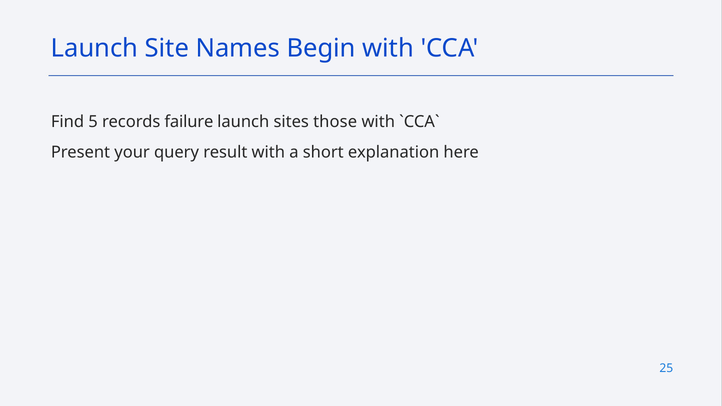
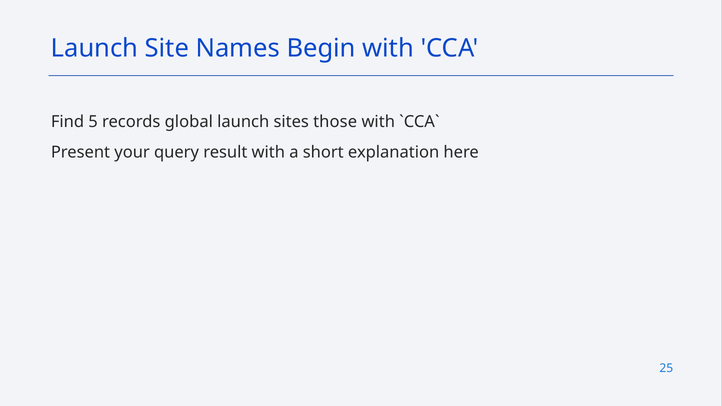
failure: failure -> global
